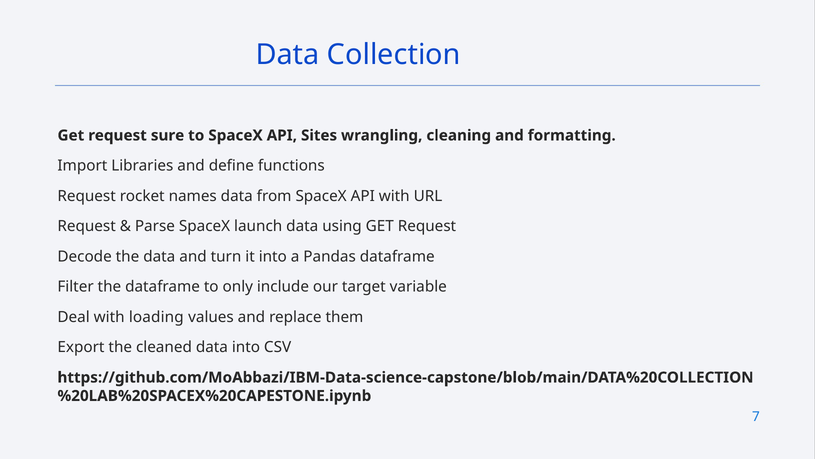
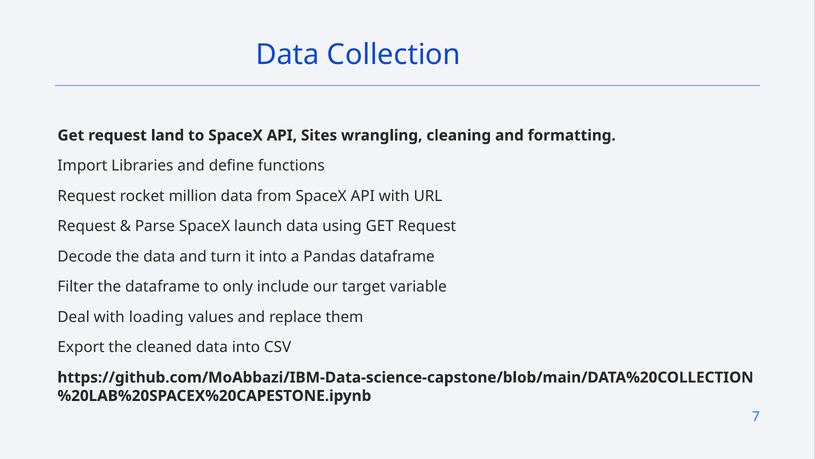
sure: sure -> land
names: names -> million
